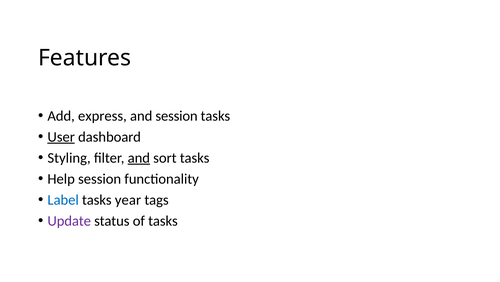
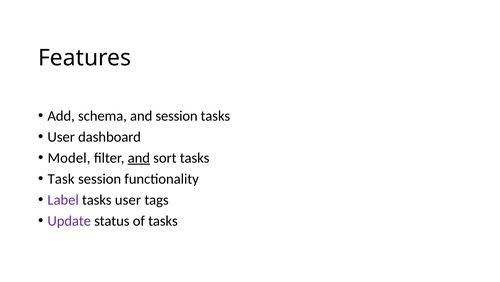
express: express -> schema
User at (61, 137) underline: present -> none
Styling: Styling -> Model
Help: Help -> Task
Label colour: blue -> purple
tasks year: year -> user
